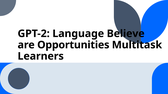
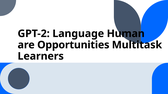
Believe: Believe -> Human
